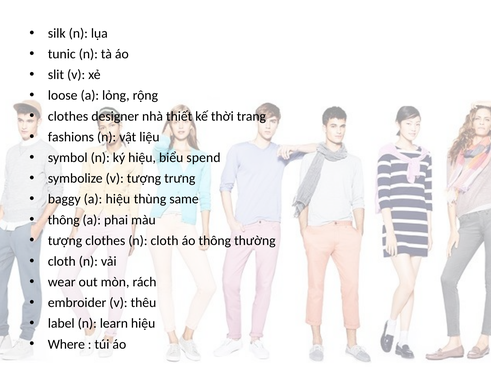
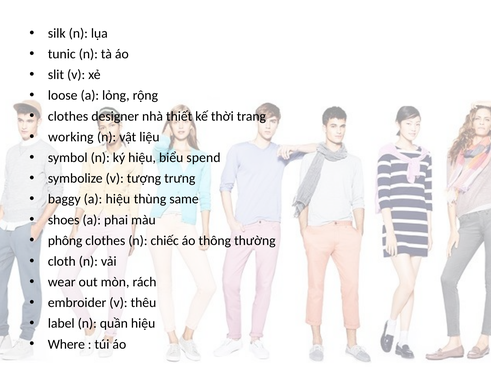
fashions: fashions -> working
thông at (64, 220): thông -> shoes
tượng at (65, 241): tượng -> phông
n cloth: cloth -> chiếc
learn: learn -> quần
